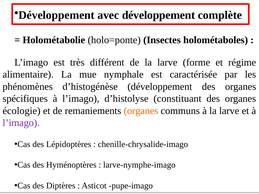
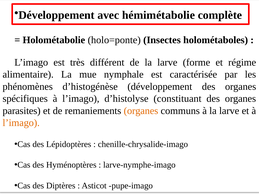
avec développement: développement -> hémimétabolie
écologie: écologie -> parasites
l’imago at (21, 123) colour: purple -> orange
